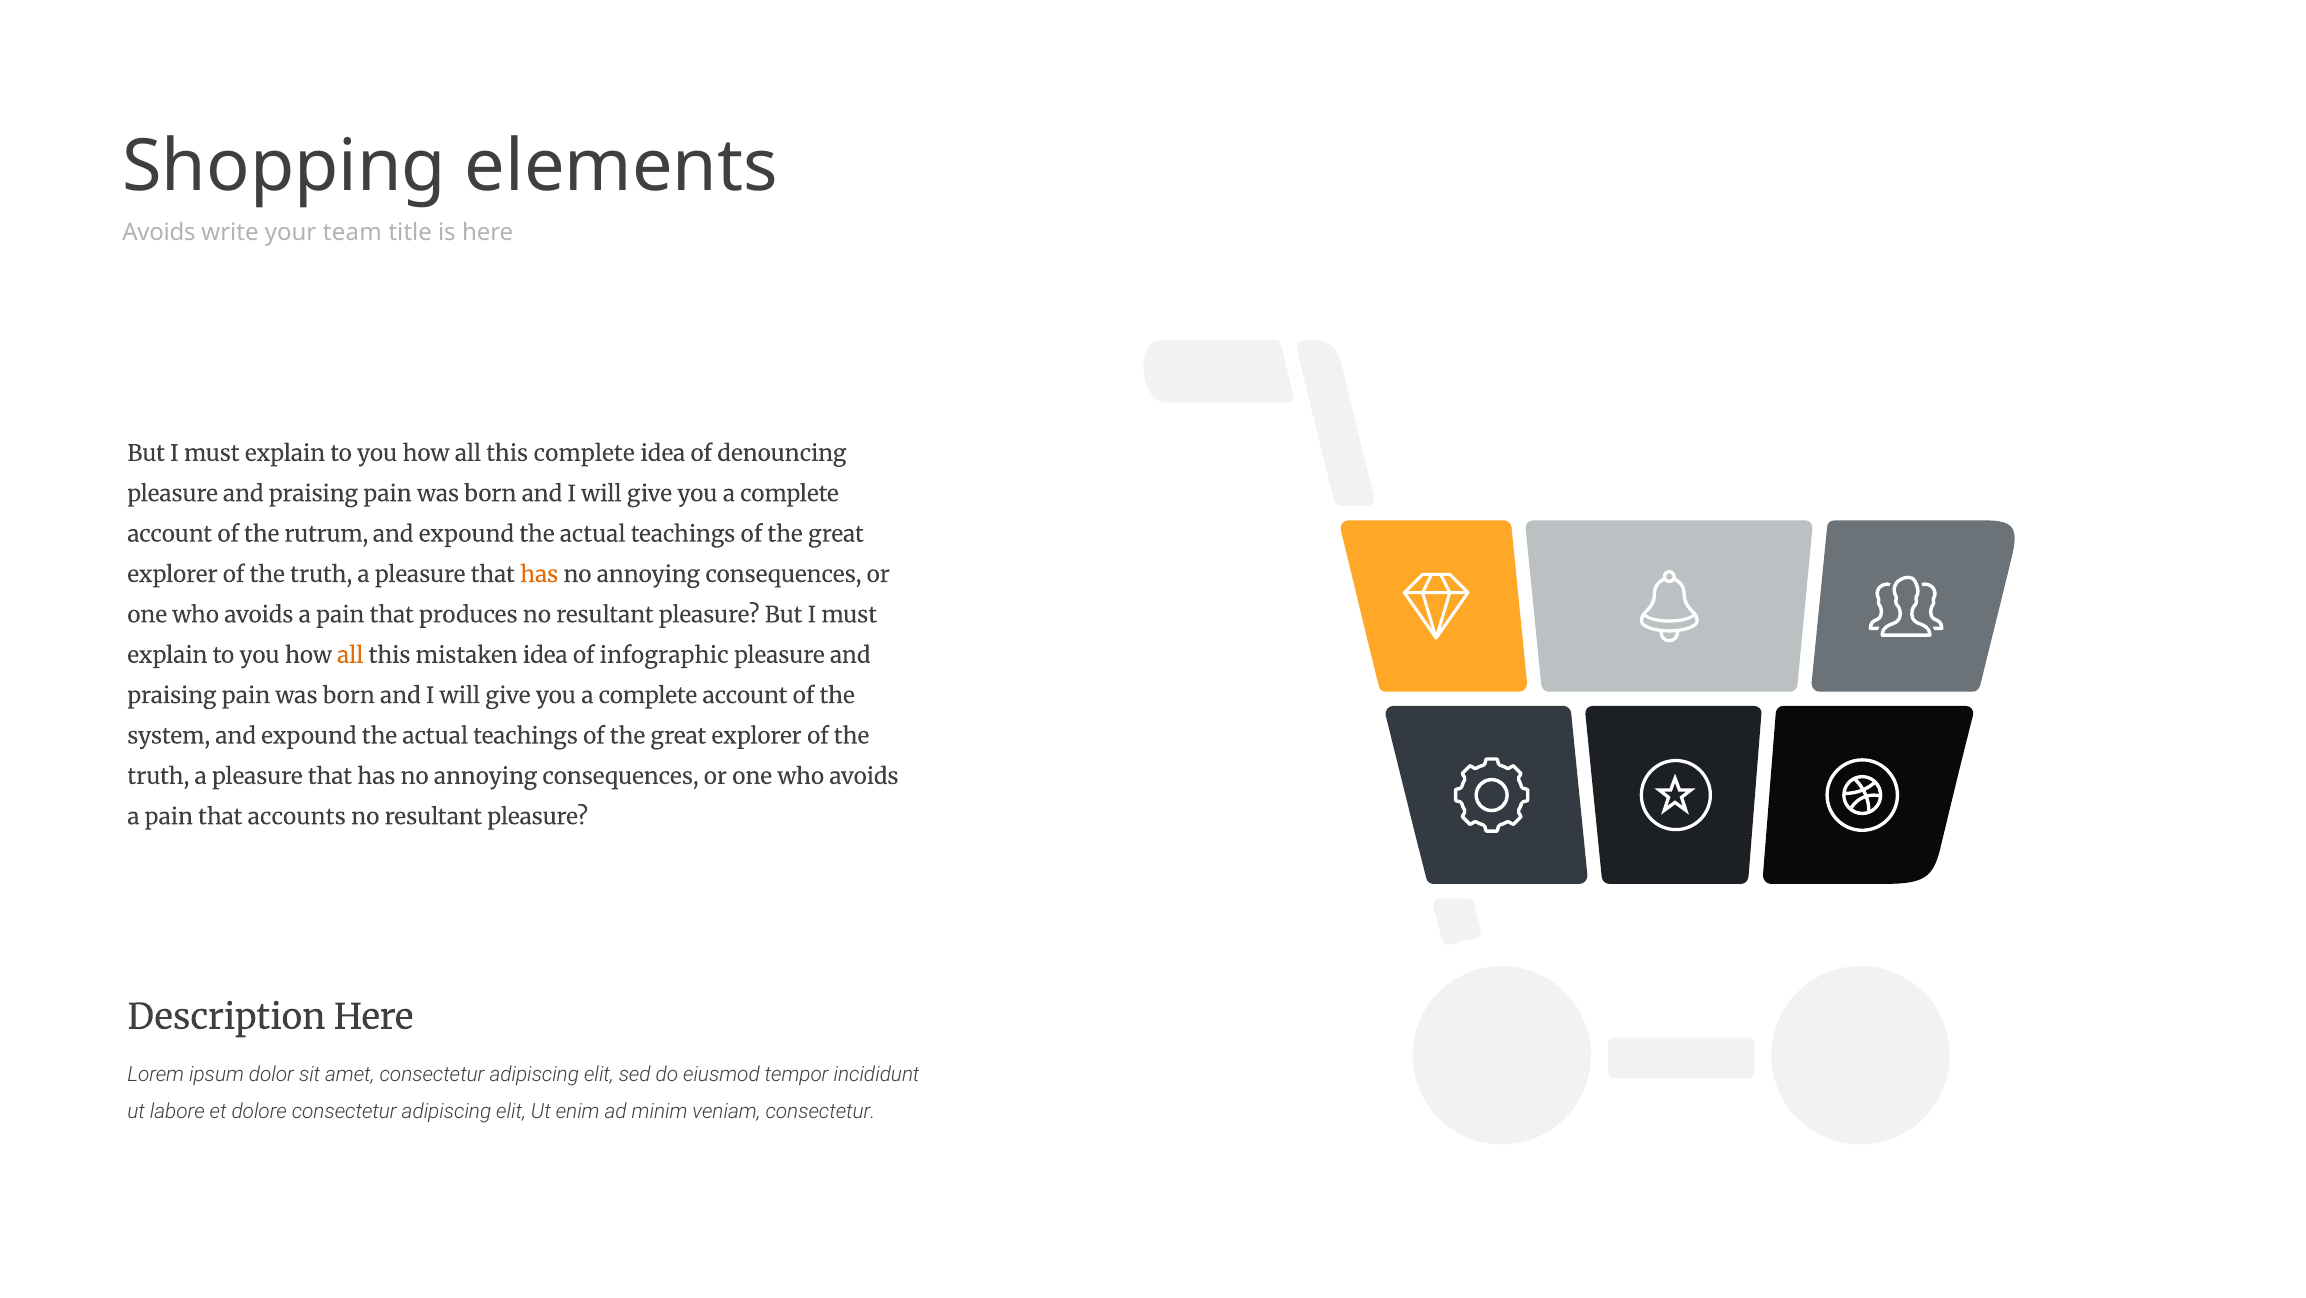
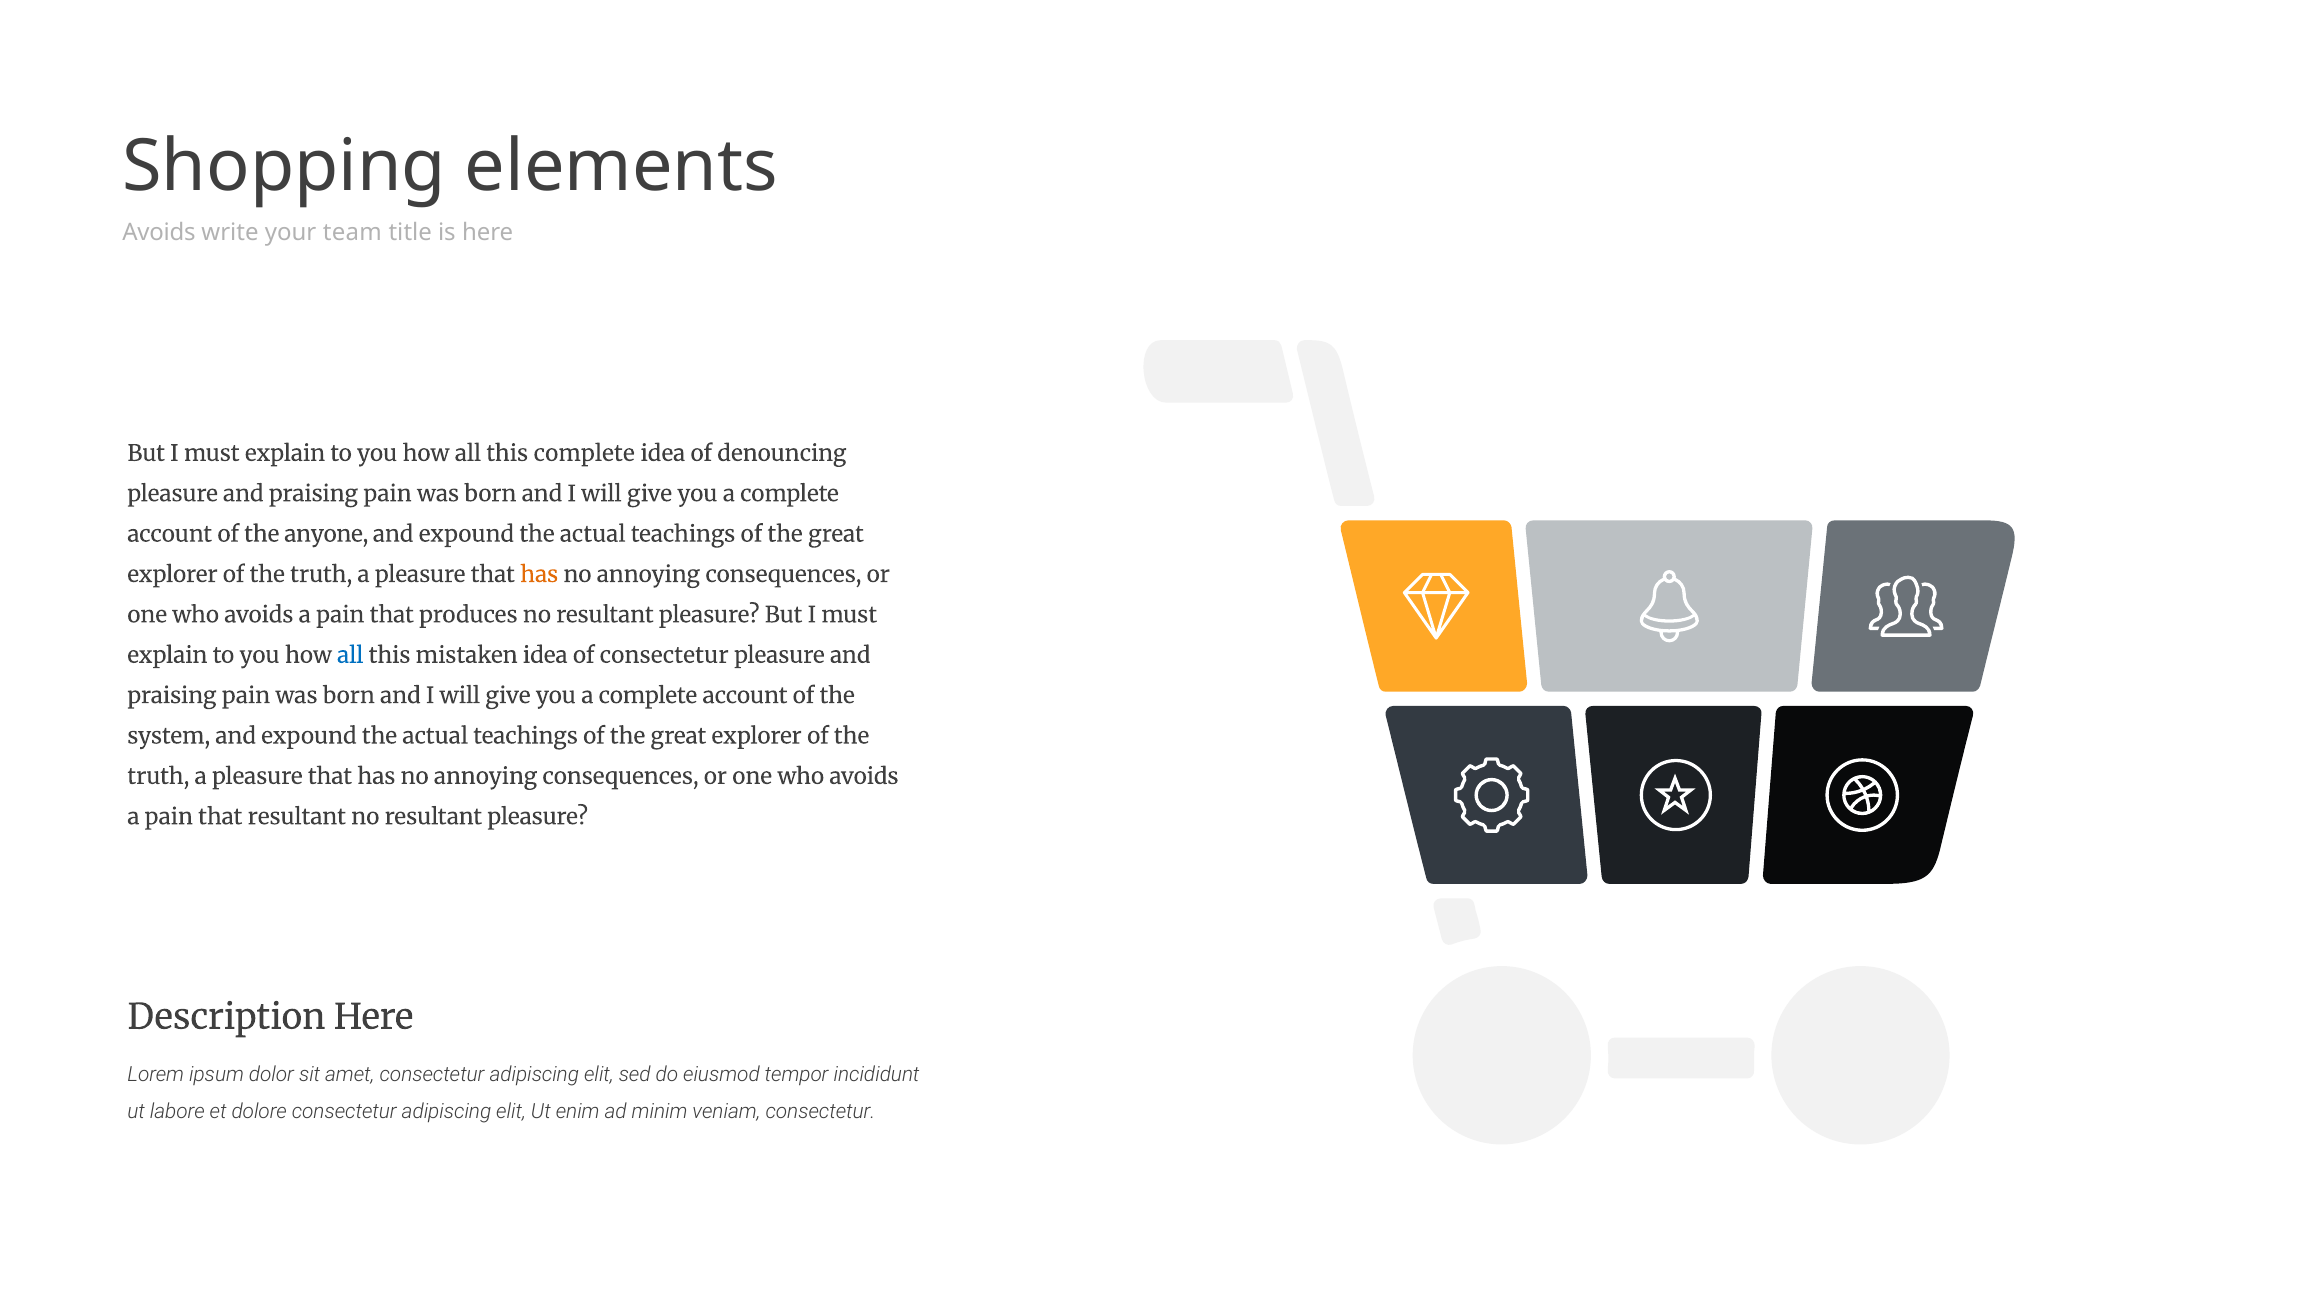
rutrum: rutrum -> anyone
all at (350, 655) colour: orange -> blue
of infographic: infographic -> consectetur
that accounts: accounts -> resultant
